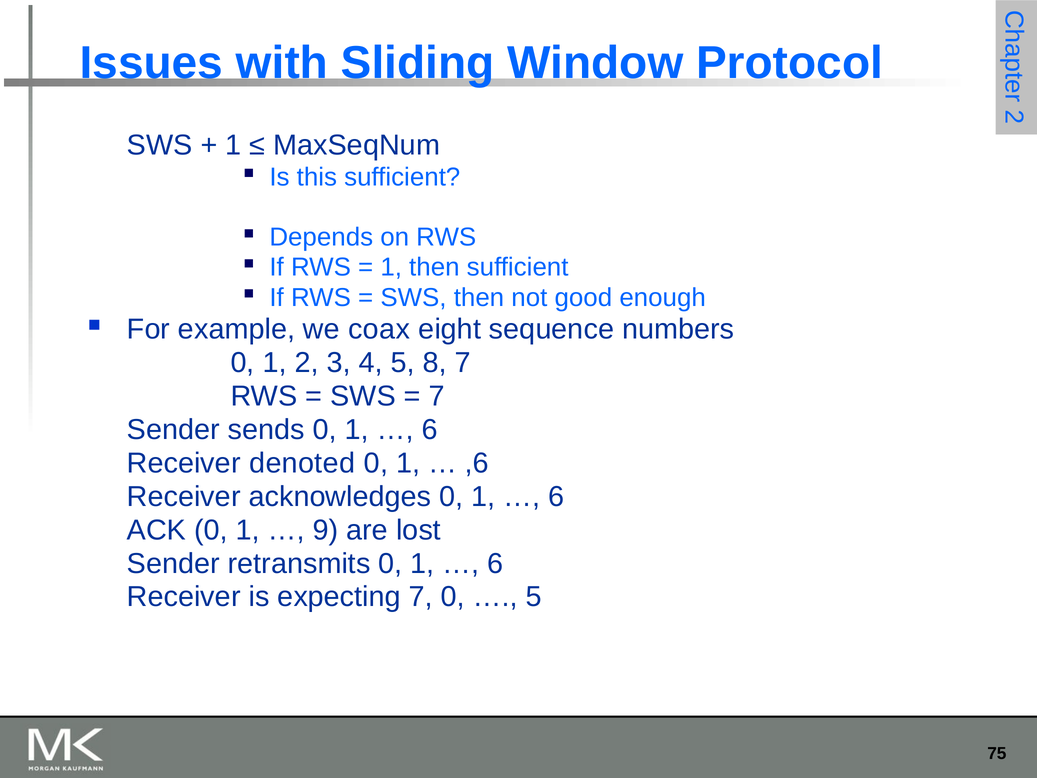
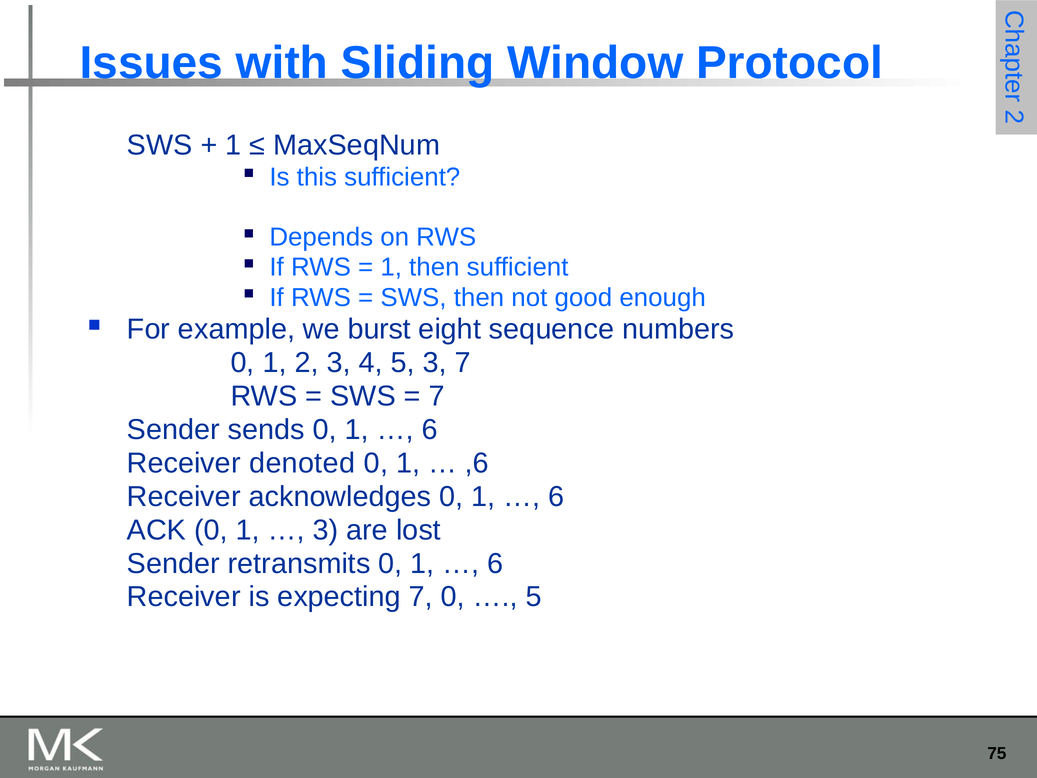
coax: coax -> burst
5 8: 8 -> 3
9 at (326, 530): 9 -> 3
